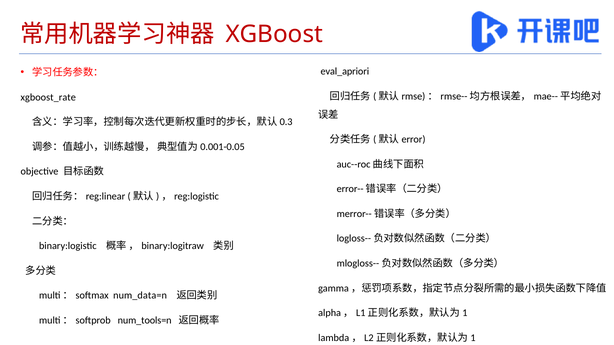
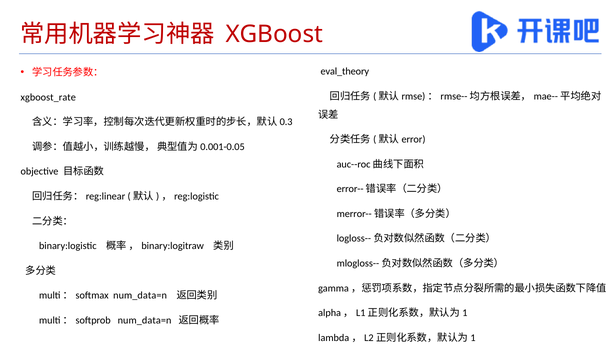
eval_apriori: eval_apriori -> eval_theory
multi：softprob num_tools=n: num_tools=n -> num_data=n
